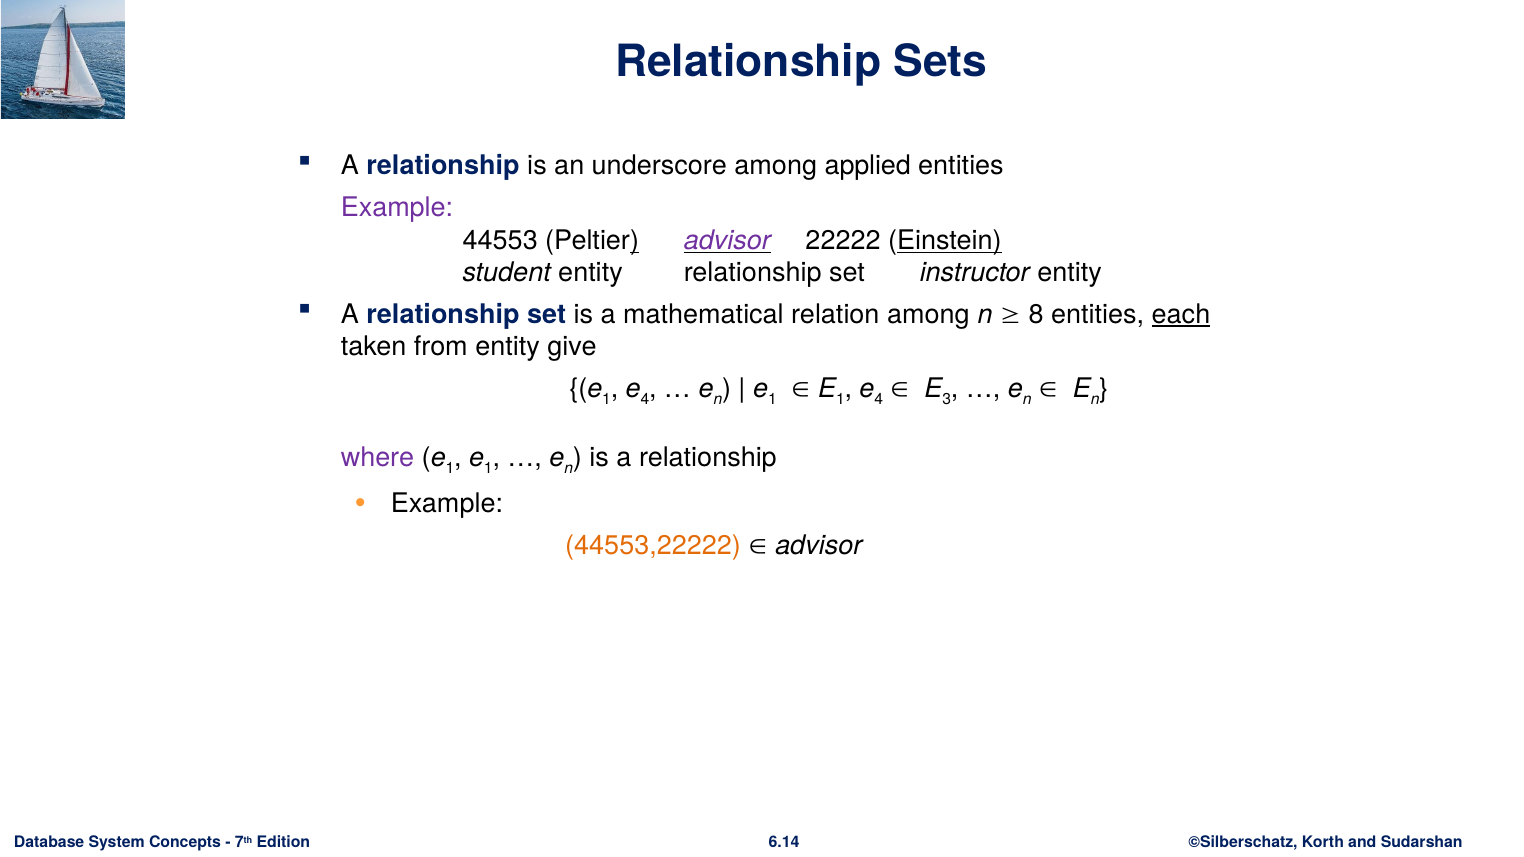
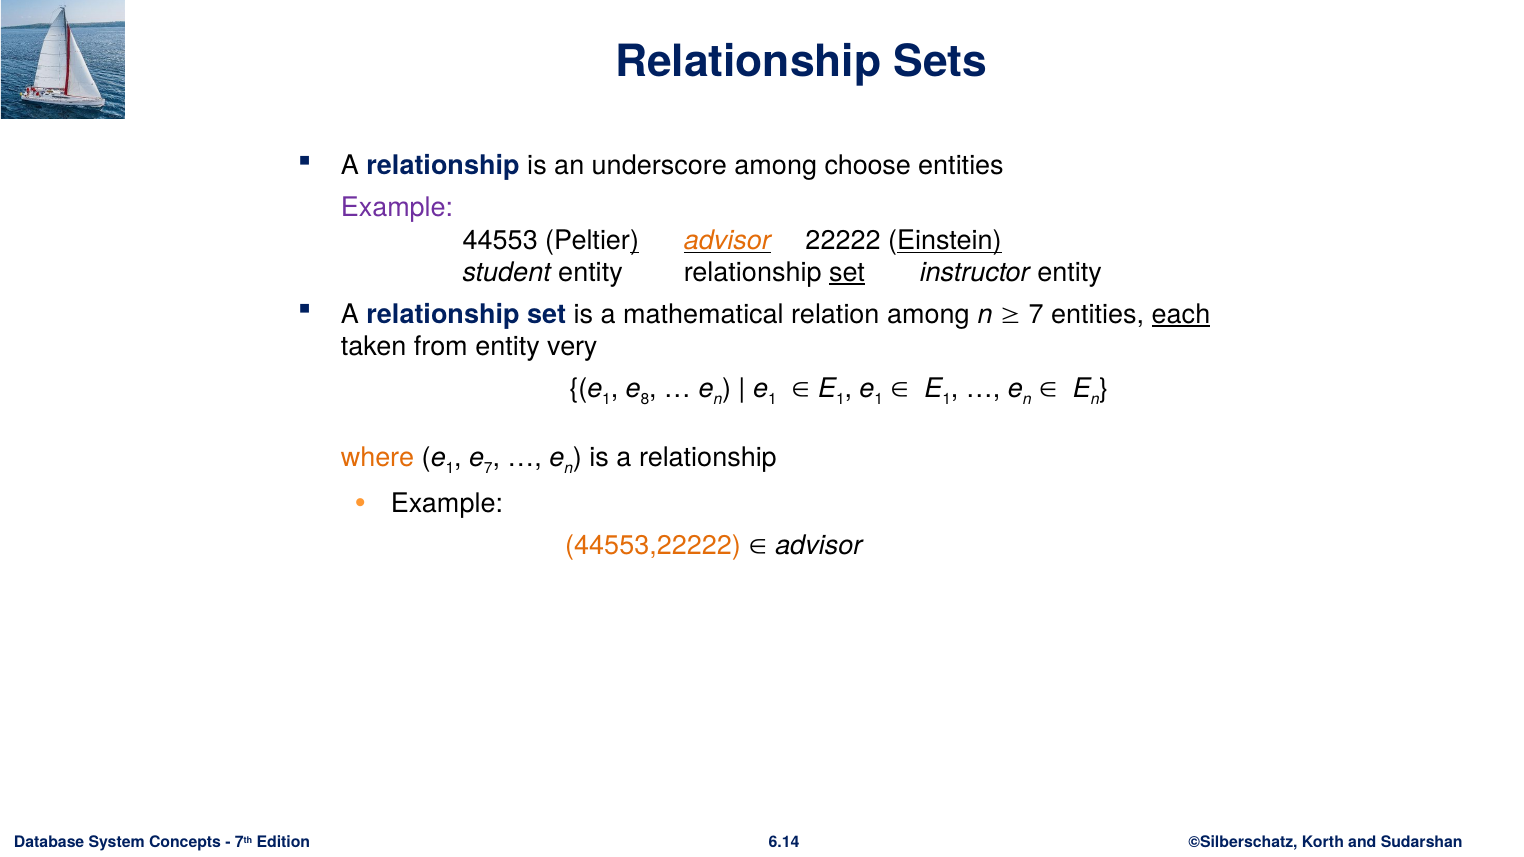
applied: applied -> choose
advisor at (727, 240) colour: purple -> orange
set at (847, 273) underline: none -> present
8 at (1036, 314): 8 -> 7
give: give -> very
4 at (645, 399): 4 -> 8
4 at (879, 399): 4 -> 1
3 at (947, 399): 3 -> 1
where colour: purple -> orange
1 at (488, 468): 1 -> 7
